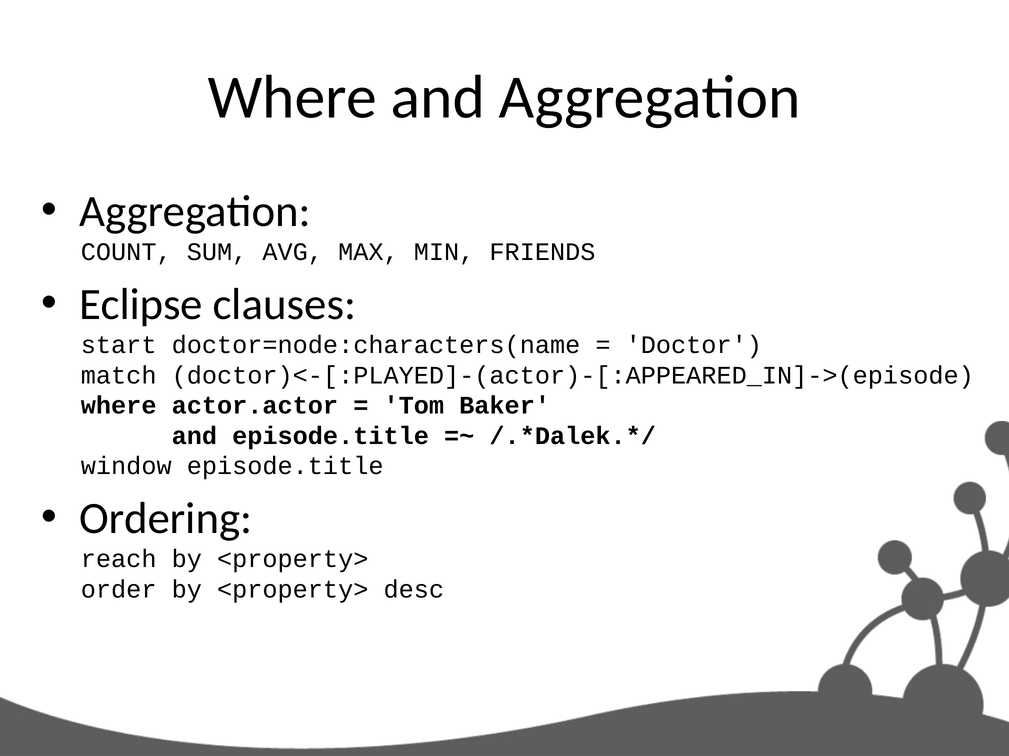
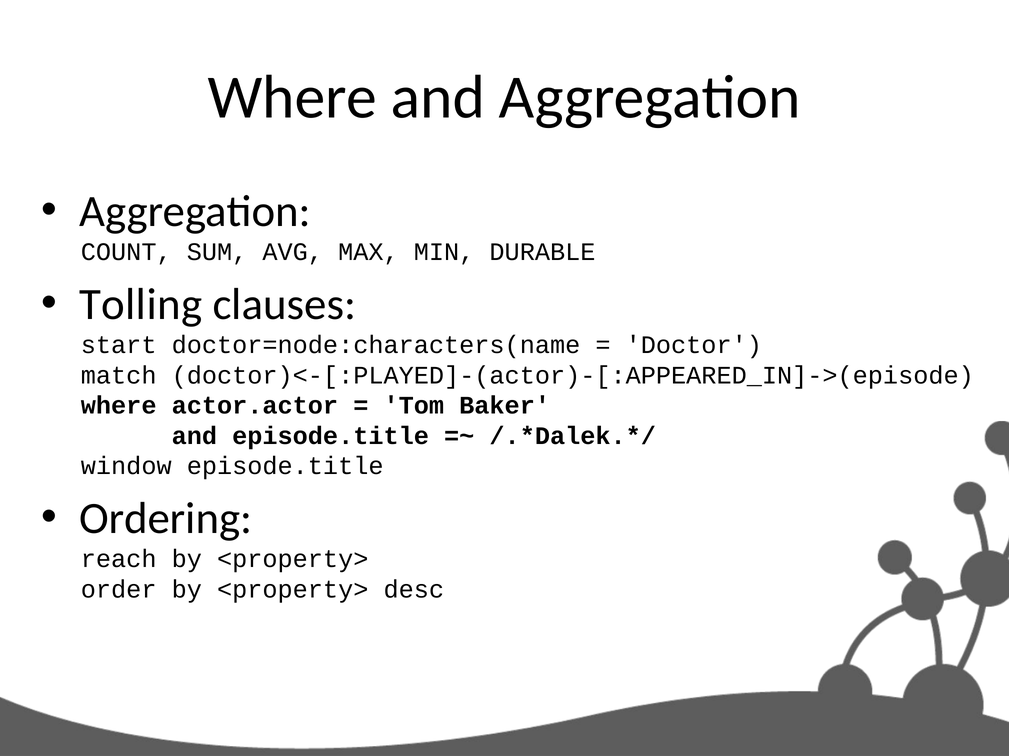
FRIENDS: FRIENDS -> DURABLE
Eclipse: Eclipse -> Tolling
